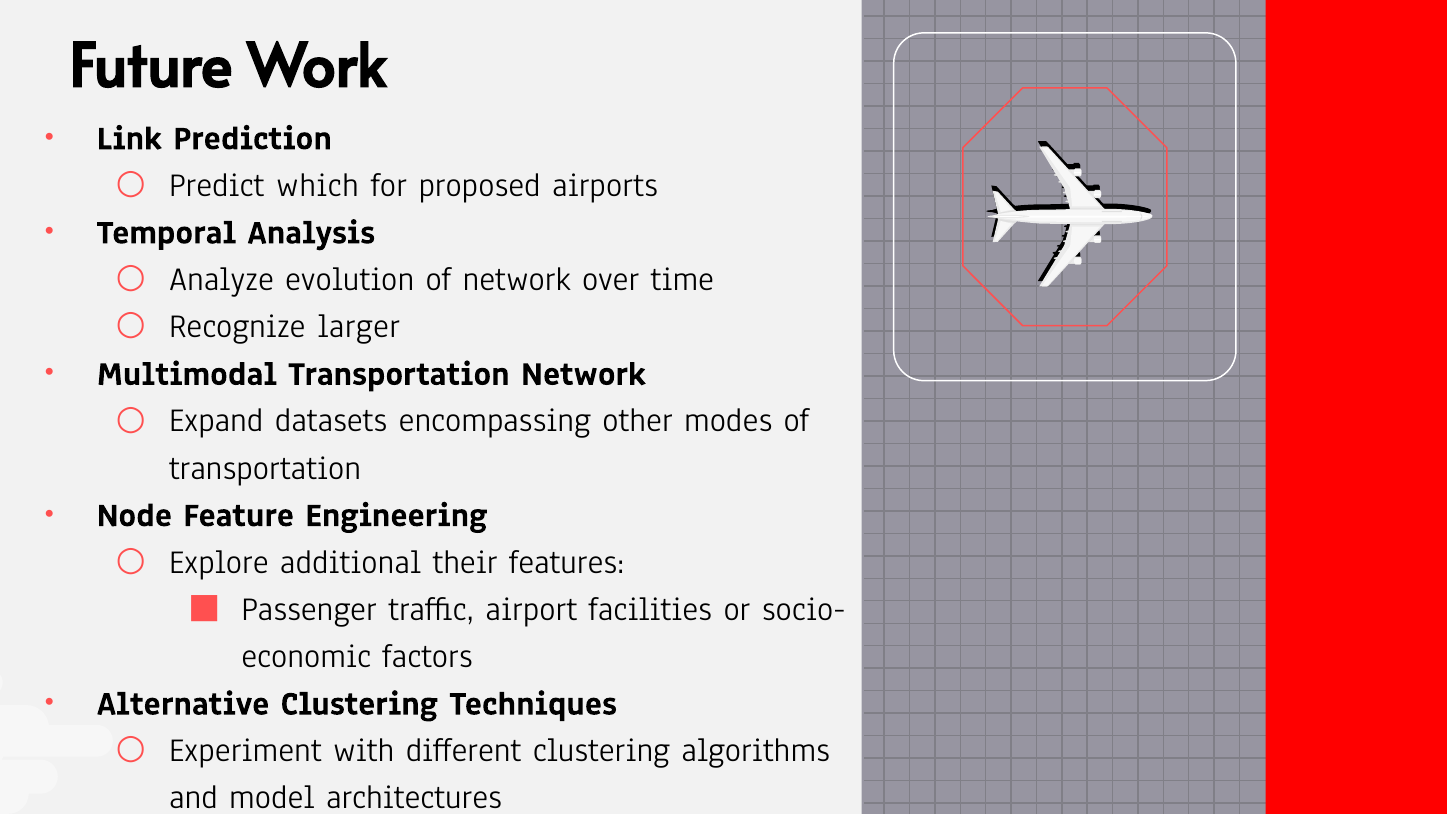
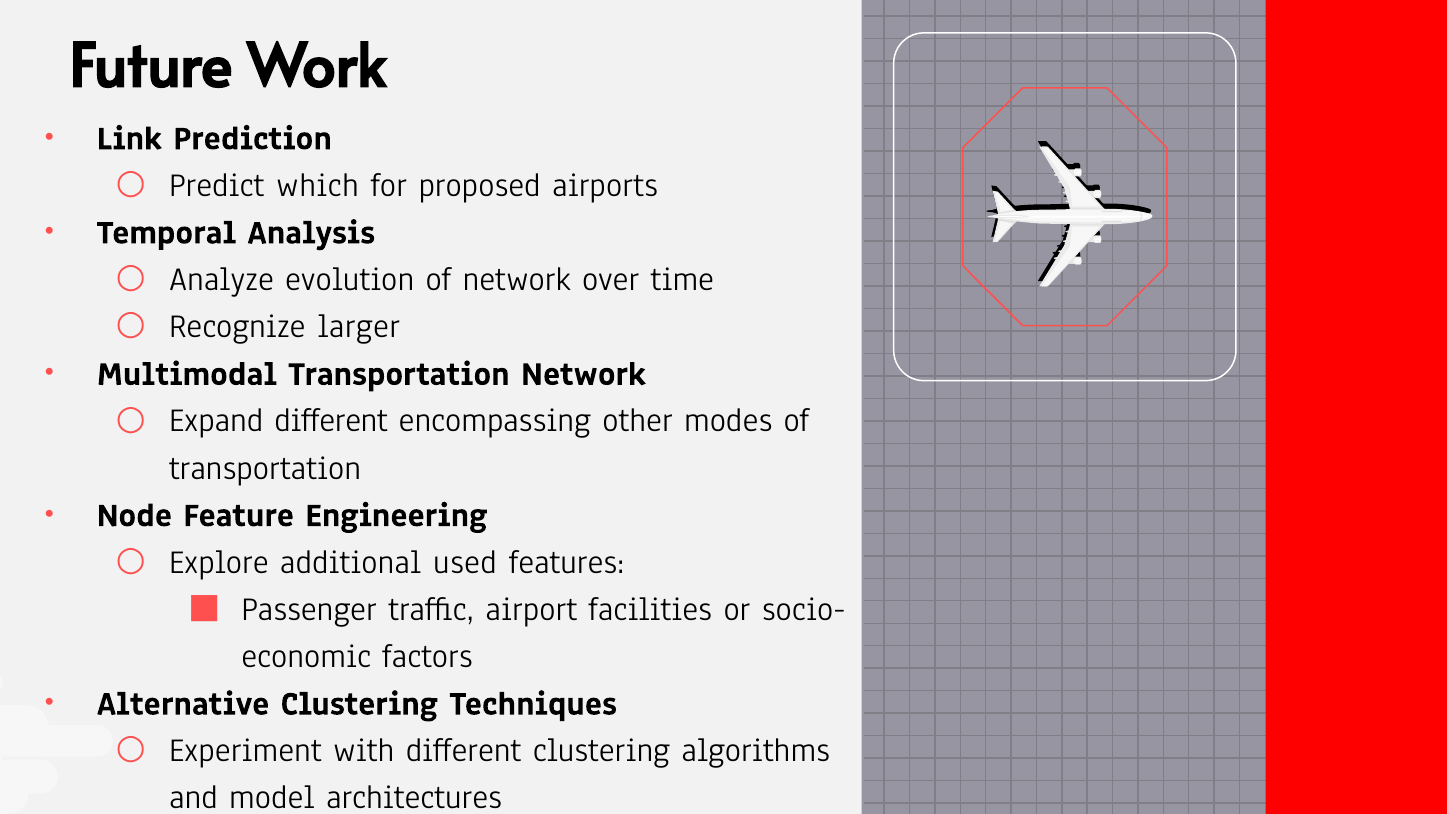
Expand datasets: datasets -> different
their: their -> used
